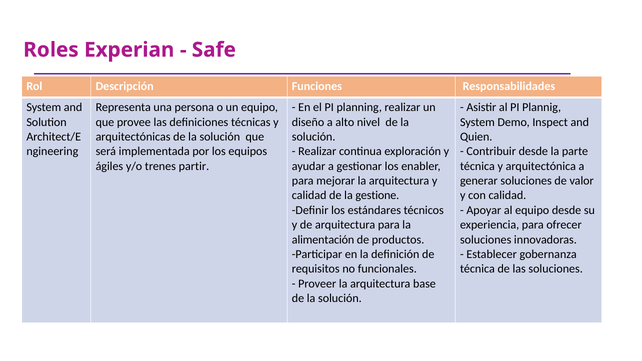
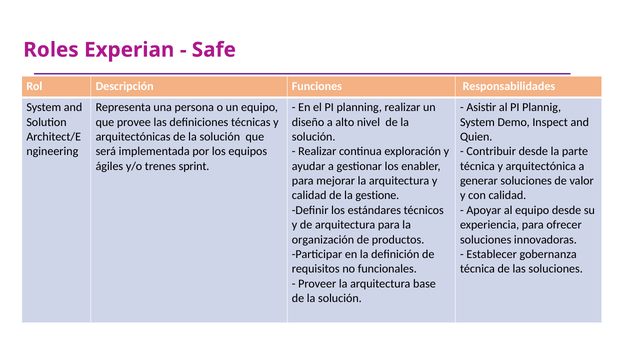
partir: partir -> sprint
alimentación: alimentación -> organización
